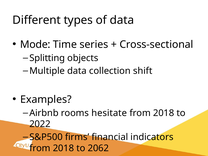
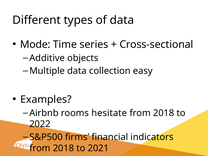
Splitting: Splitting -> Additive
shift: shift -> easy
2062: 2062 -> 2021
